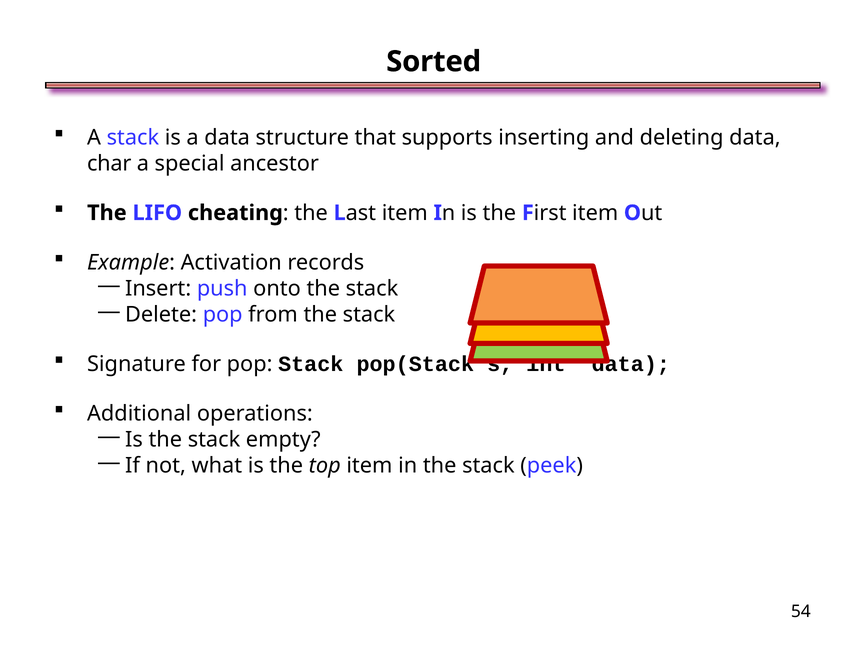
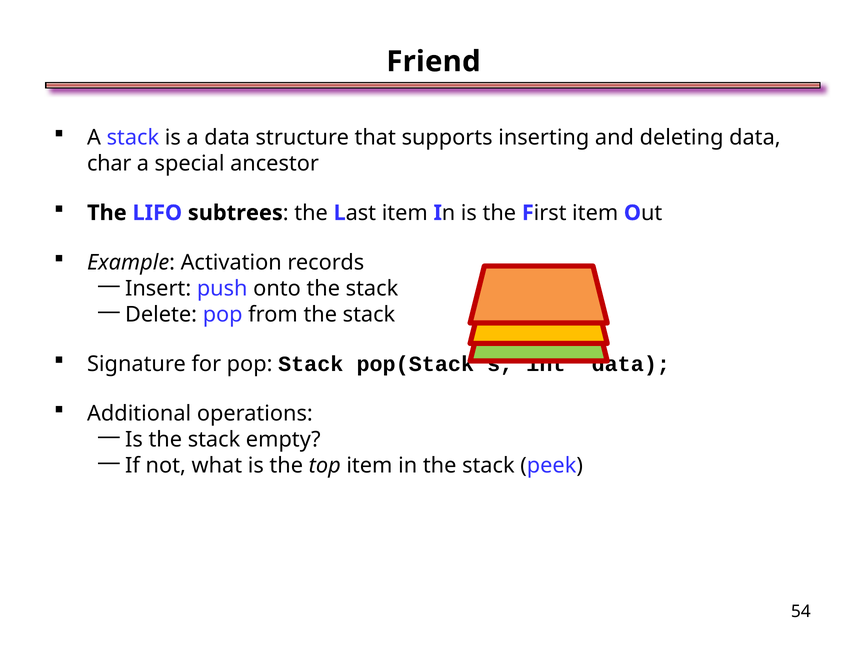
Sorted: Sorted -> Friend
cheating: cheating -> subtrees
